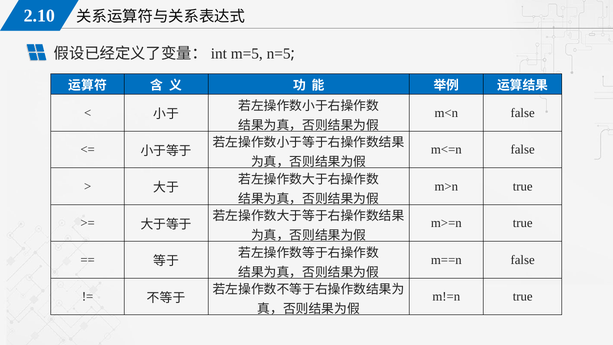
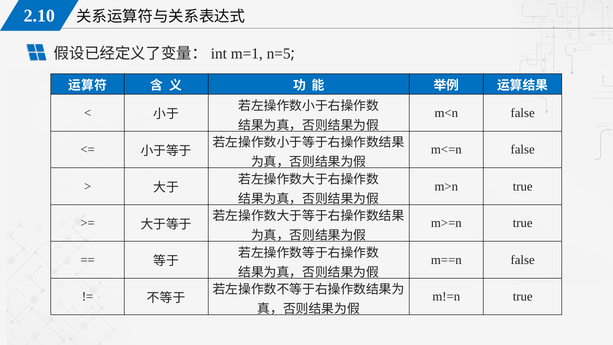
m=5: m=5 -> m=1
